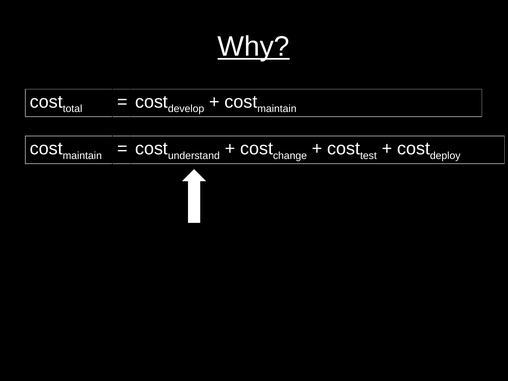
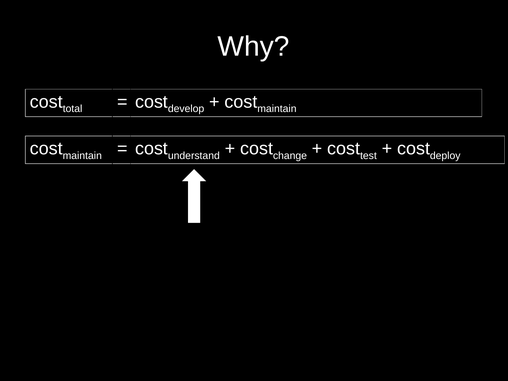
Why underline: present -> none
